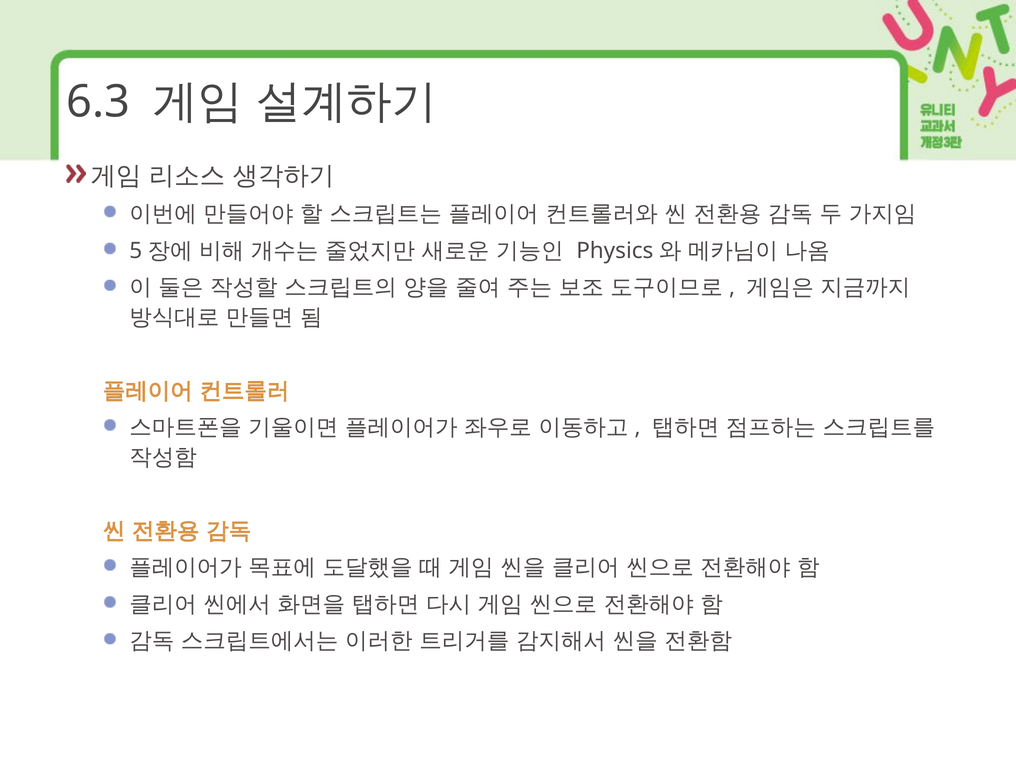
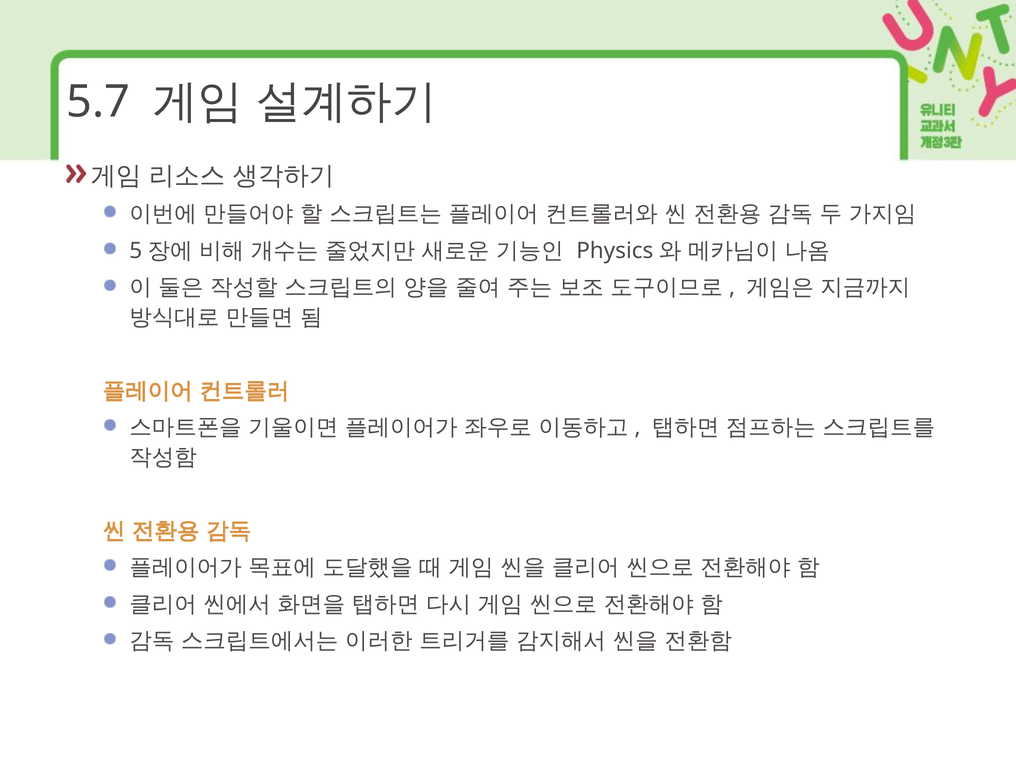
6.3: 6.3 -> 5.7
